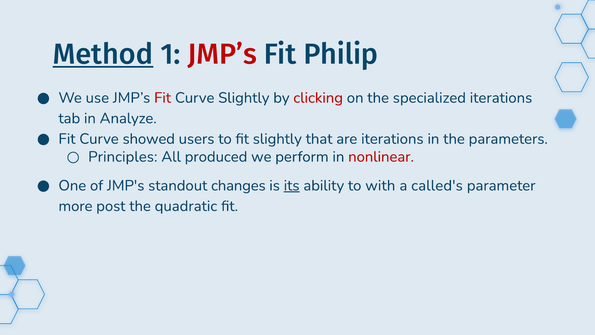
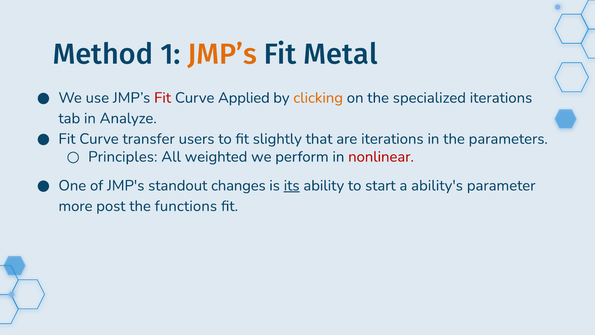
Method underline: present -> none
JMP’s at (222, 54) colour: red -> orange
Philip: Philip -> Metal
Curve Slightly: Slightly -> Applied
clicking colour: red -> orange
showed: showed -> transfer
produced: produced -> weighted
with: with -> start
called's: called's -> ability's
quadratic: quadratic -> functions
